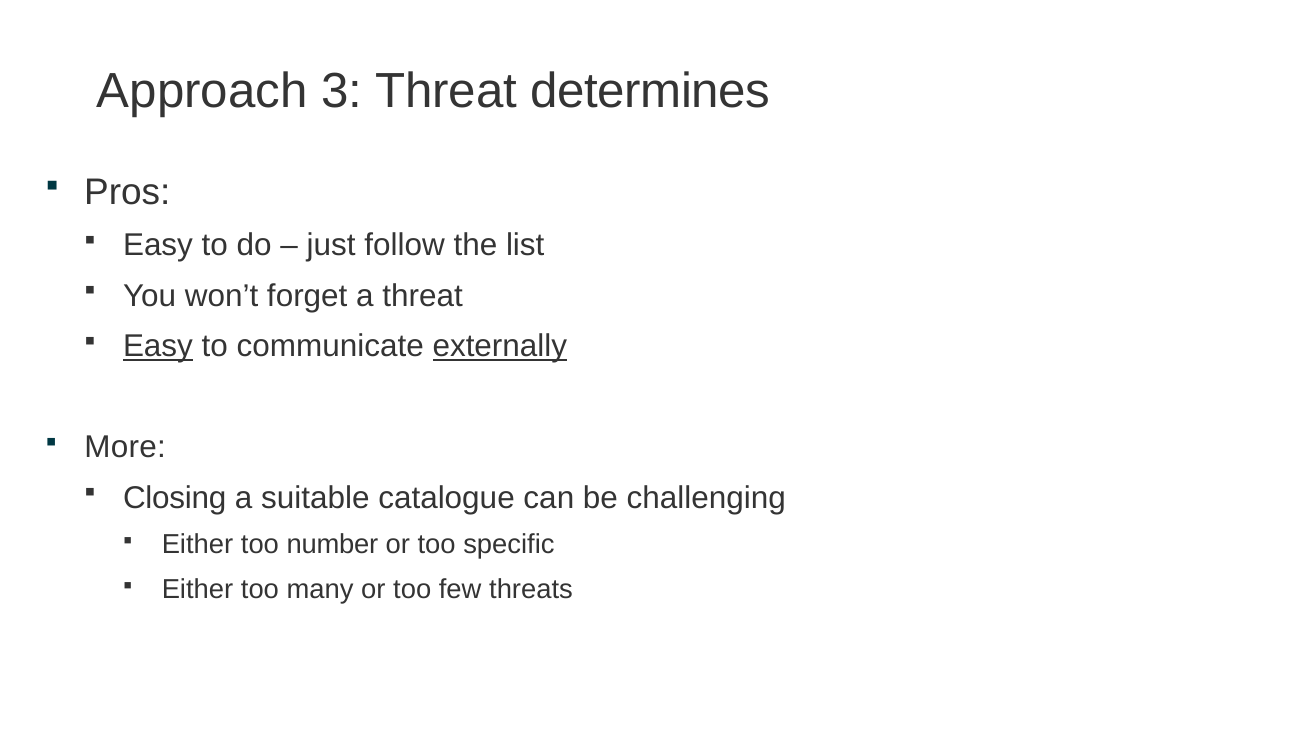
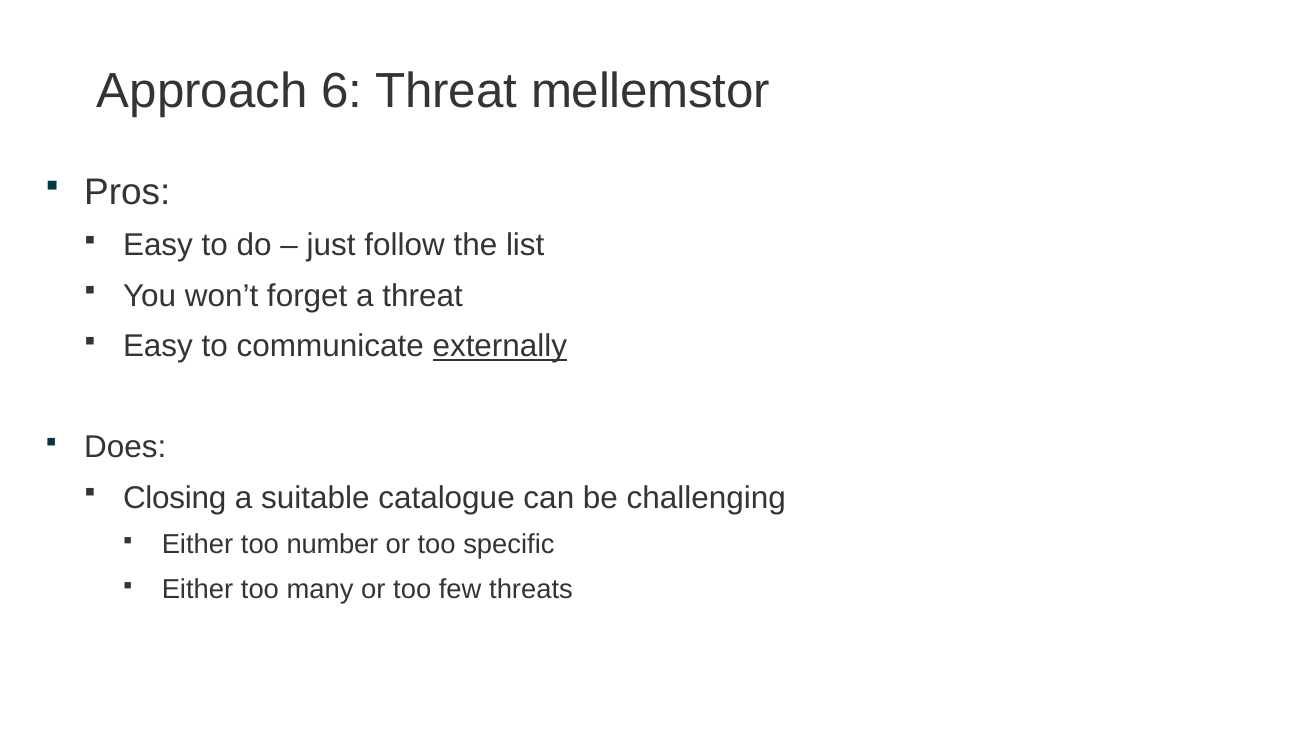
3: 3 -> 6
determines: determines -> mellemstor
Easy at (158, 346) underline: present -> none
More: More -> Does
